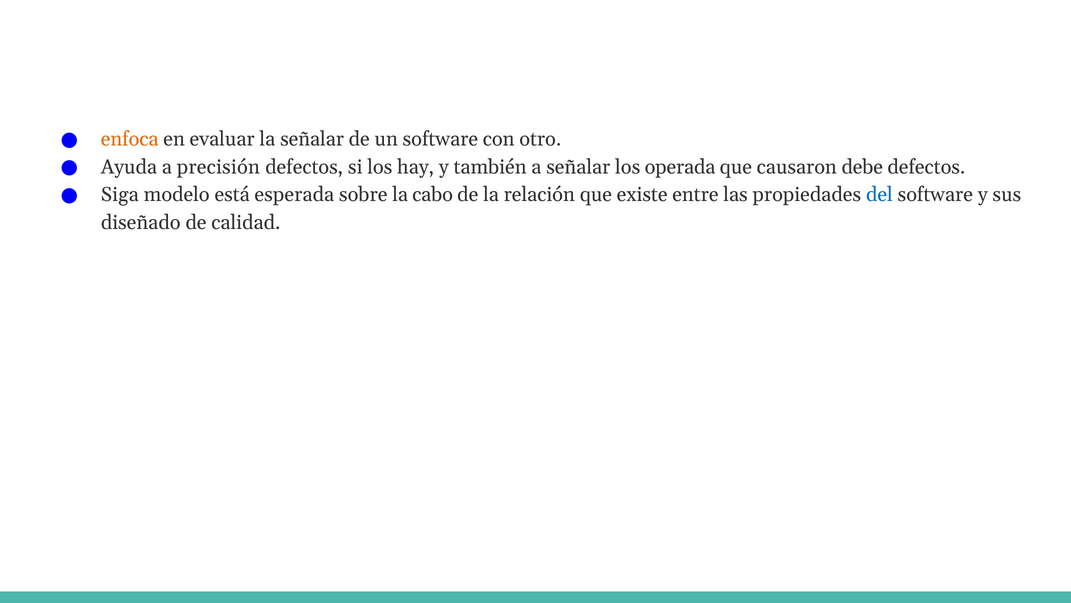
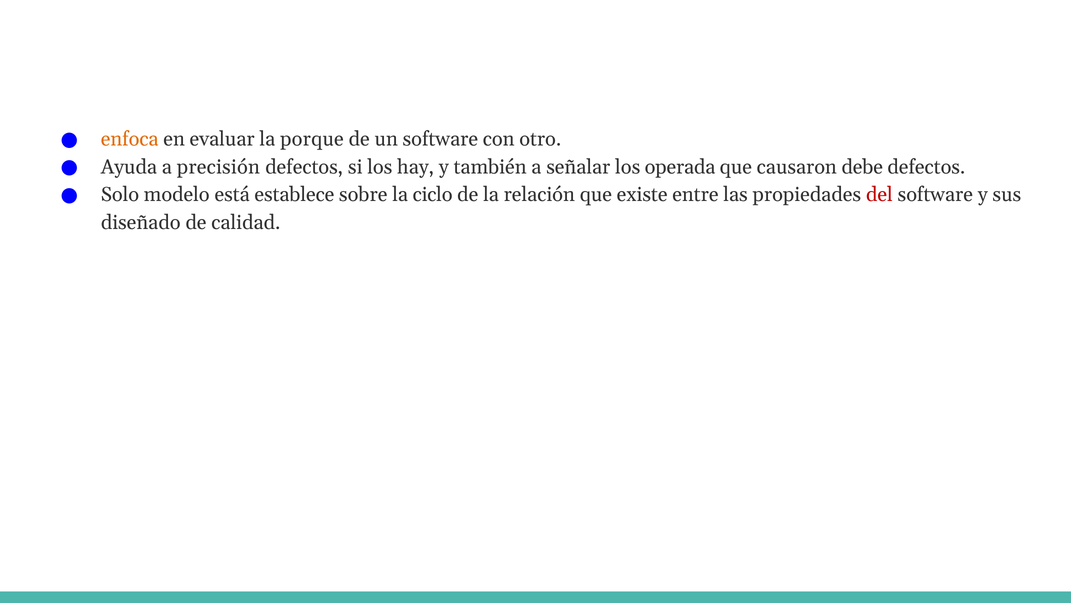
la señalar: señalar -> porque
Siga: Siga -> Solo
esperada: esperada -> establece
cabo: cabo -> ciclo
del colour: blue -> red
